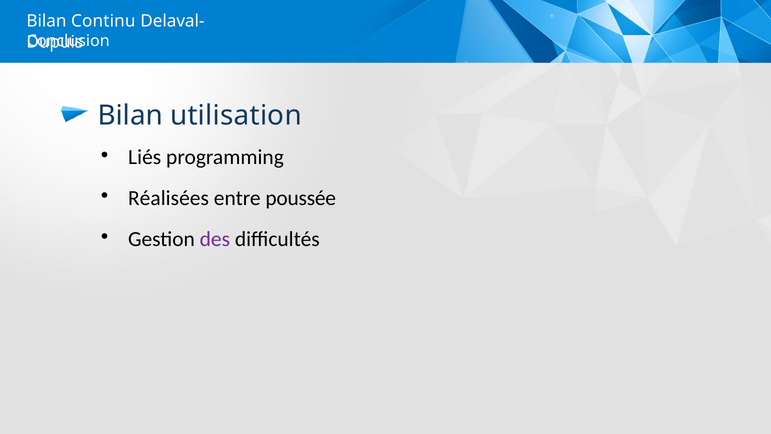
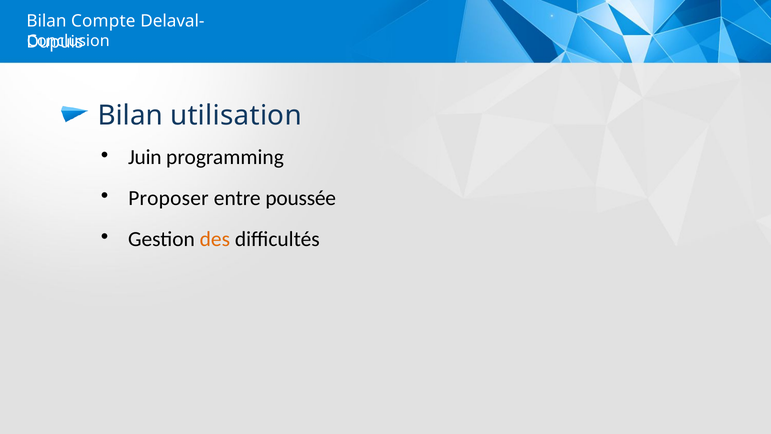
Continu: Continu -> Compte
Liés: Liés -> Juin
Réalisées: Réalisées -> Proposer
des colour: purple -> orange
